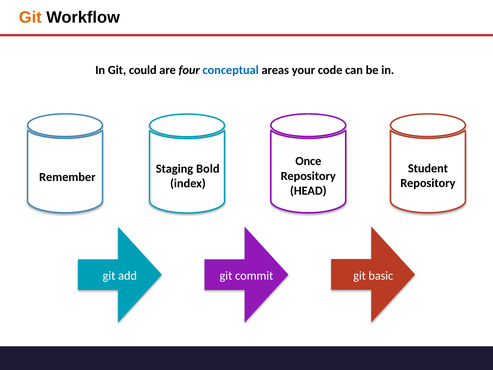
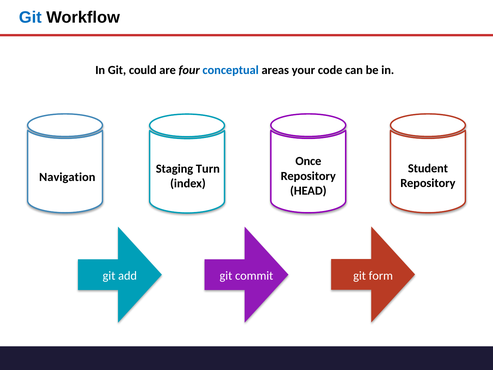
Git at (30, 18) colour: orange -> blue
Bold: Bold -> Turn
Remember: Remember -> Navigation
basic: basic -> form
